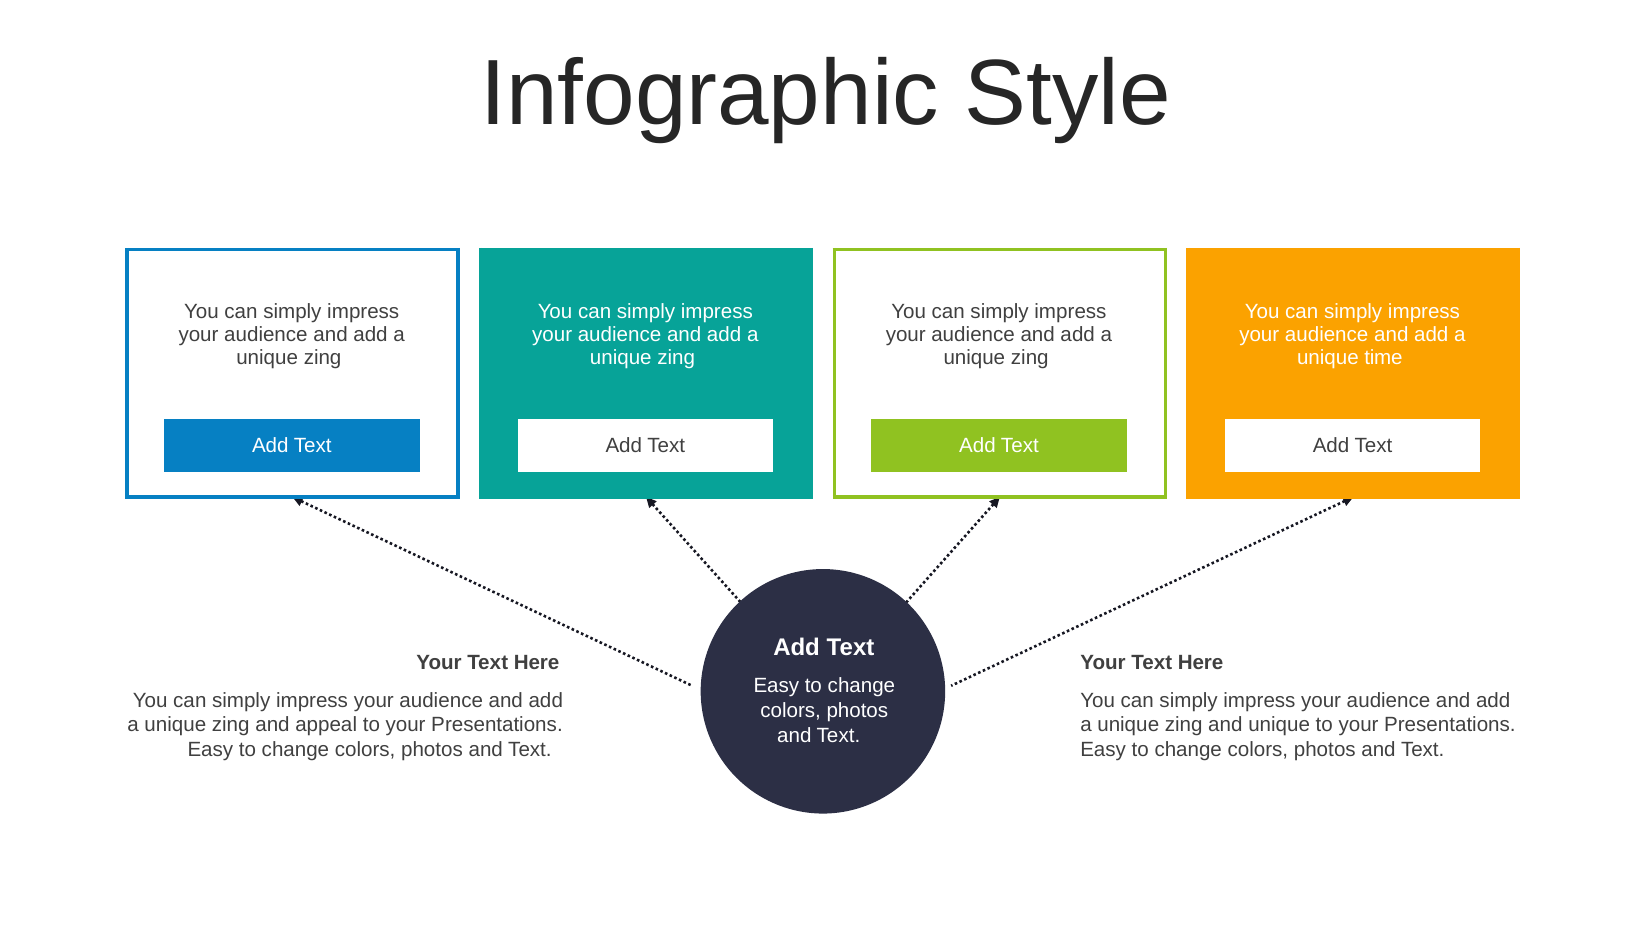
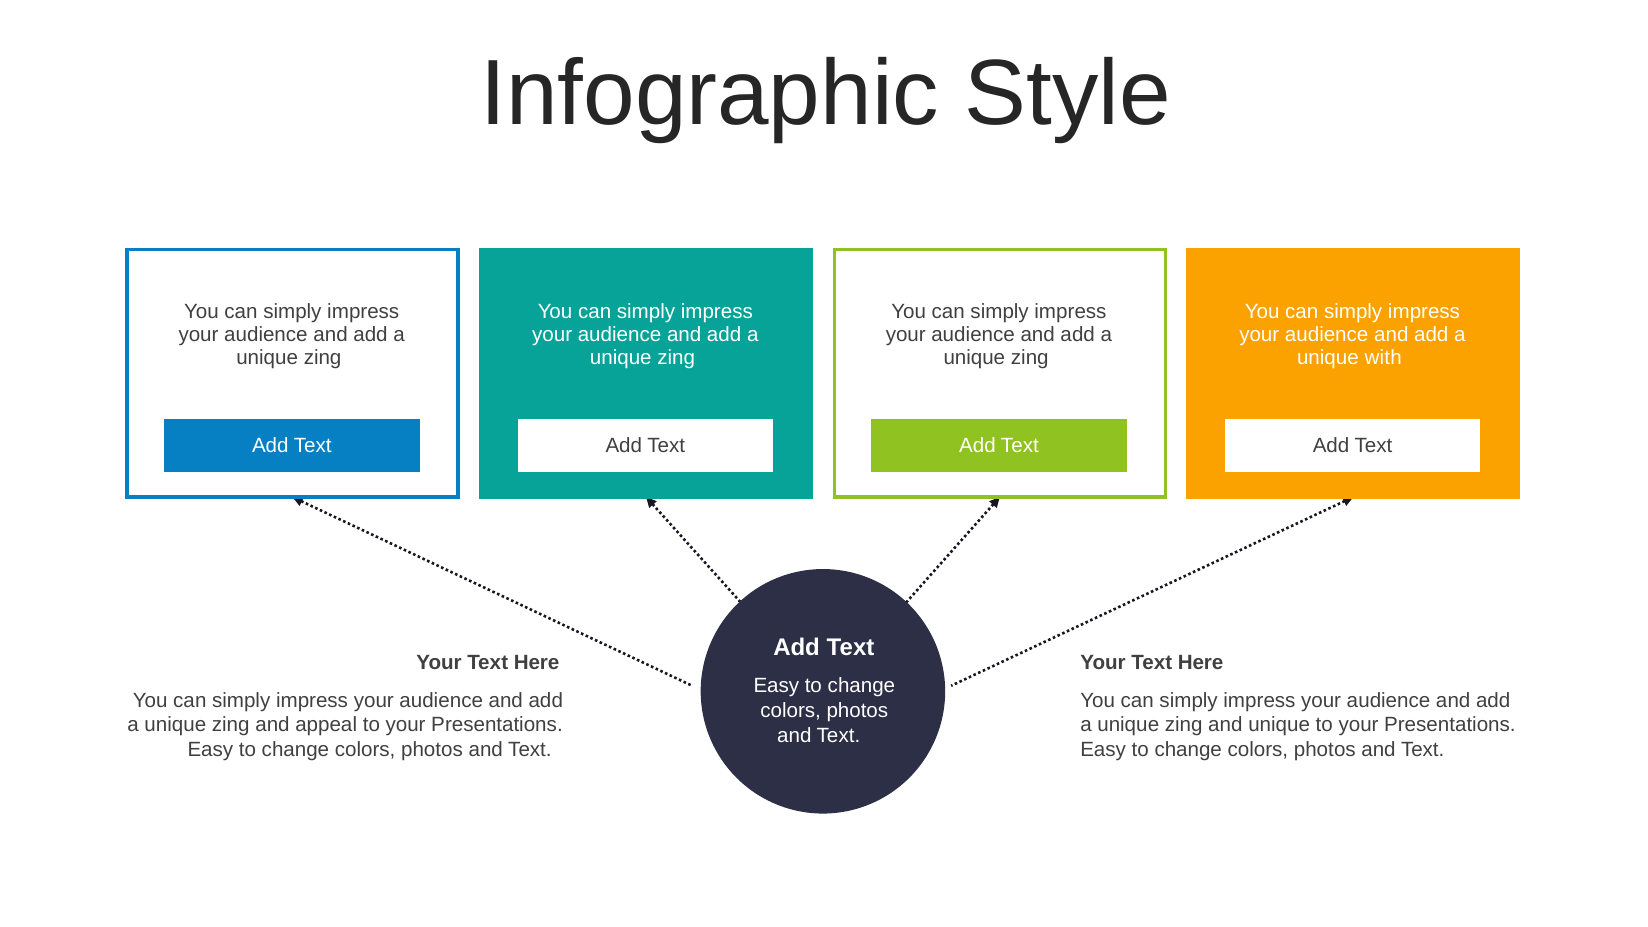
time: time -> with
